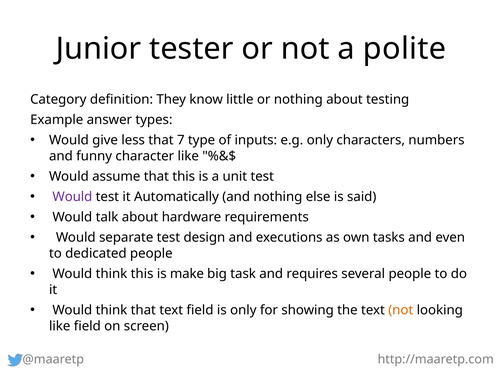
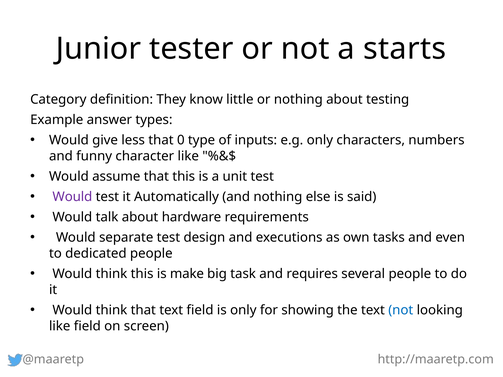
polite: polite -> starts
7: 7 -> 0
not at (401, 310) colour: orange -> blue
